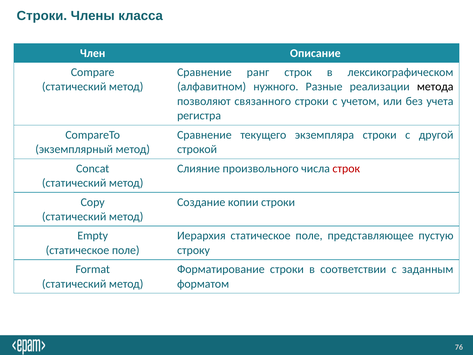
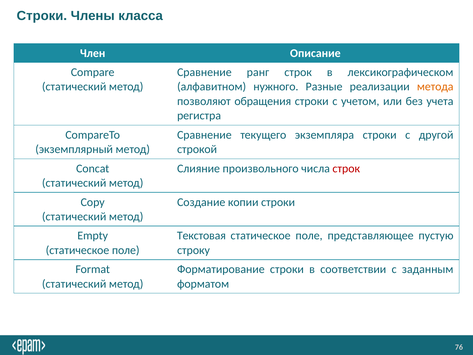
метода colour: black -> orange
связанного: связанного -> обращения
Иерархия: Иерархия -> Текстовая
